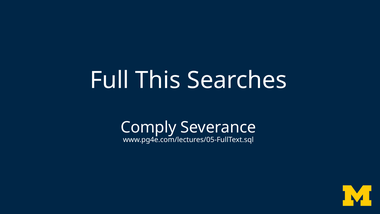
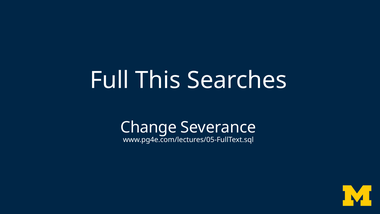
Comply: Comply -> Change
